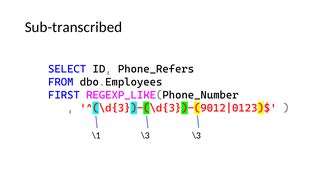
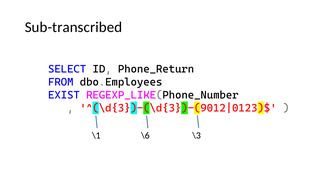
Phone_Refers: Phone_Refers -> Phone_Return
FIRST: FIRST -> EXIST
\1 \3: \3 -> \6
